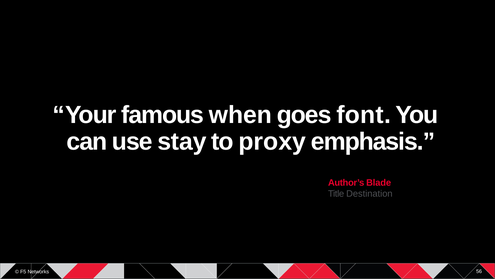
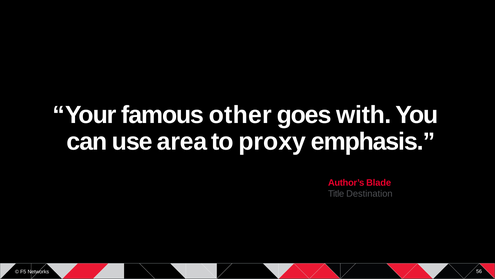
when: when -> other
font: font -> with
stay: stay -> area
